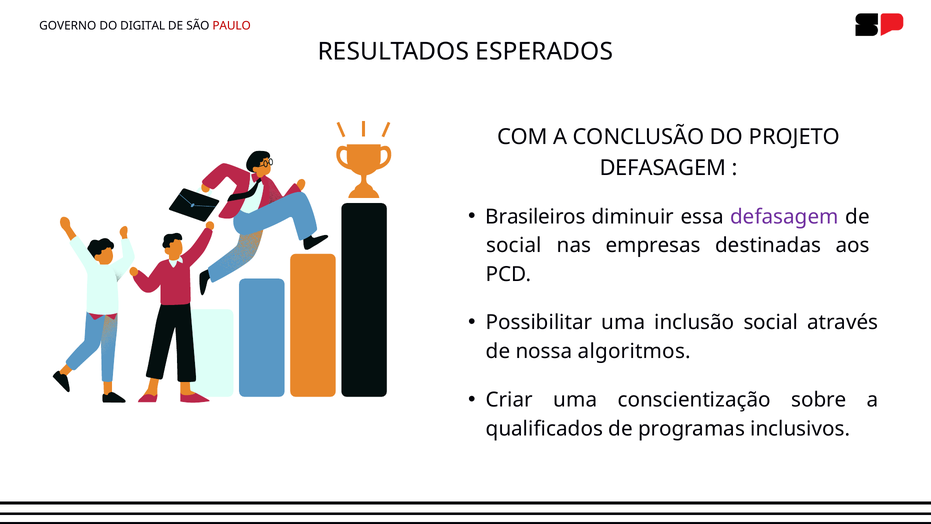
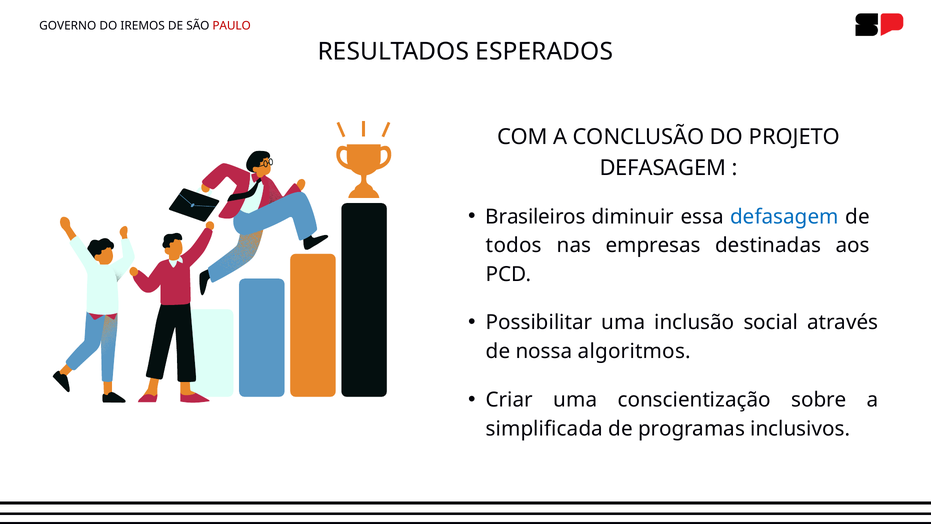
DIGITAL: DIGITAL -> IREMOS
defasagem at (784, 217) colour: purple -> blue
social at (514, 245): social -> todos
qualificados: qualificados -> simplificada
